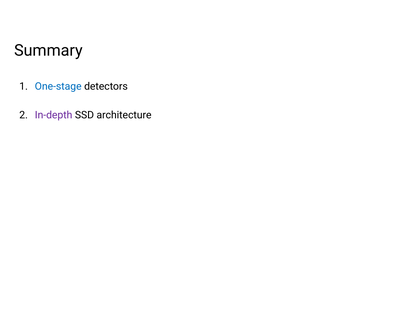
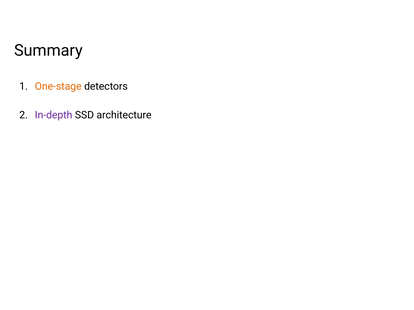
One-stage colour: blue -> orange
